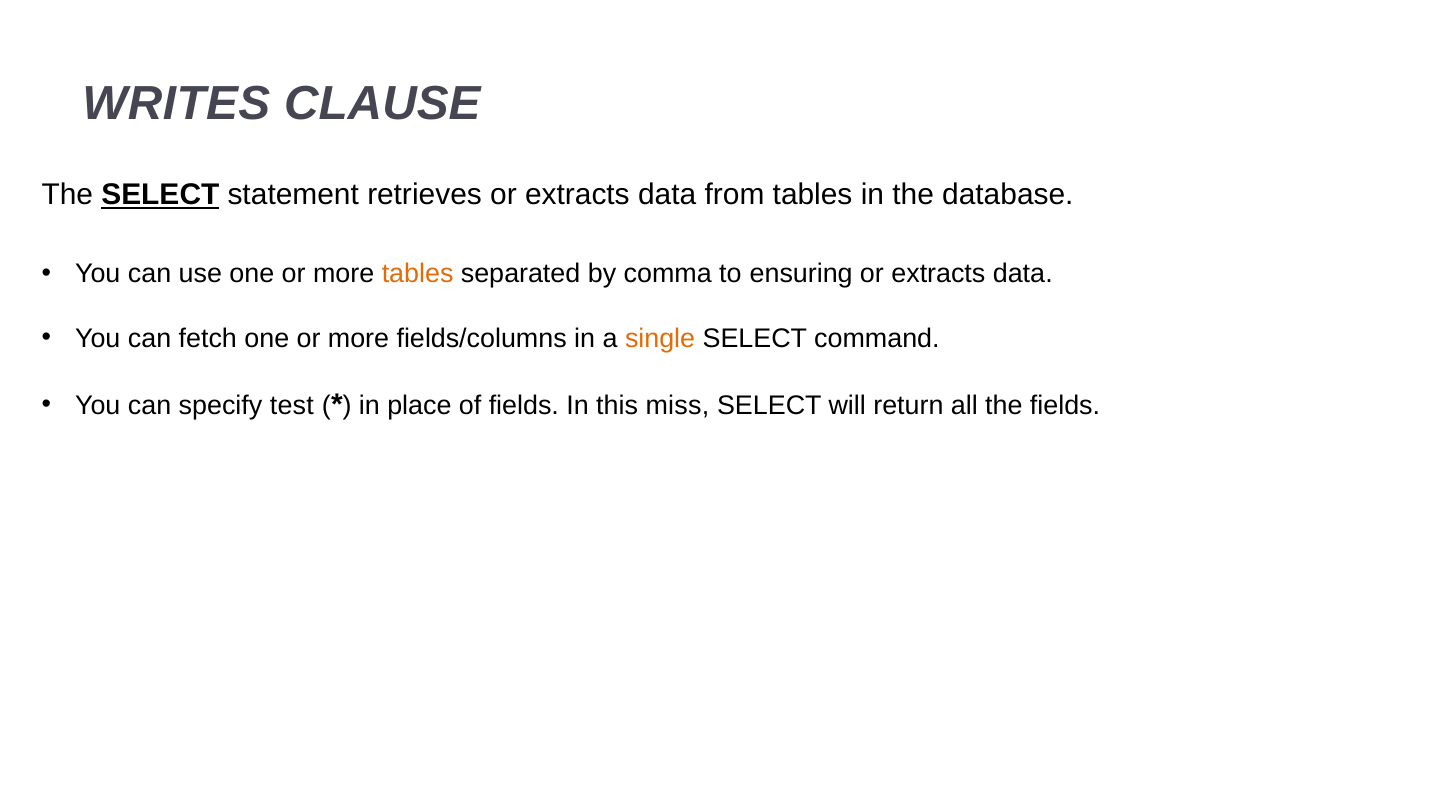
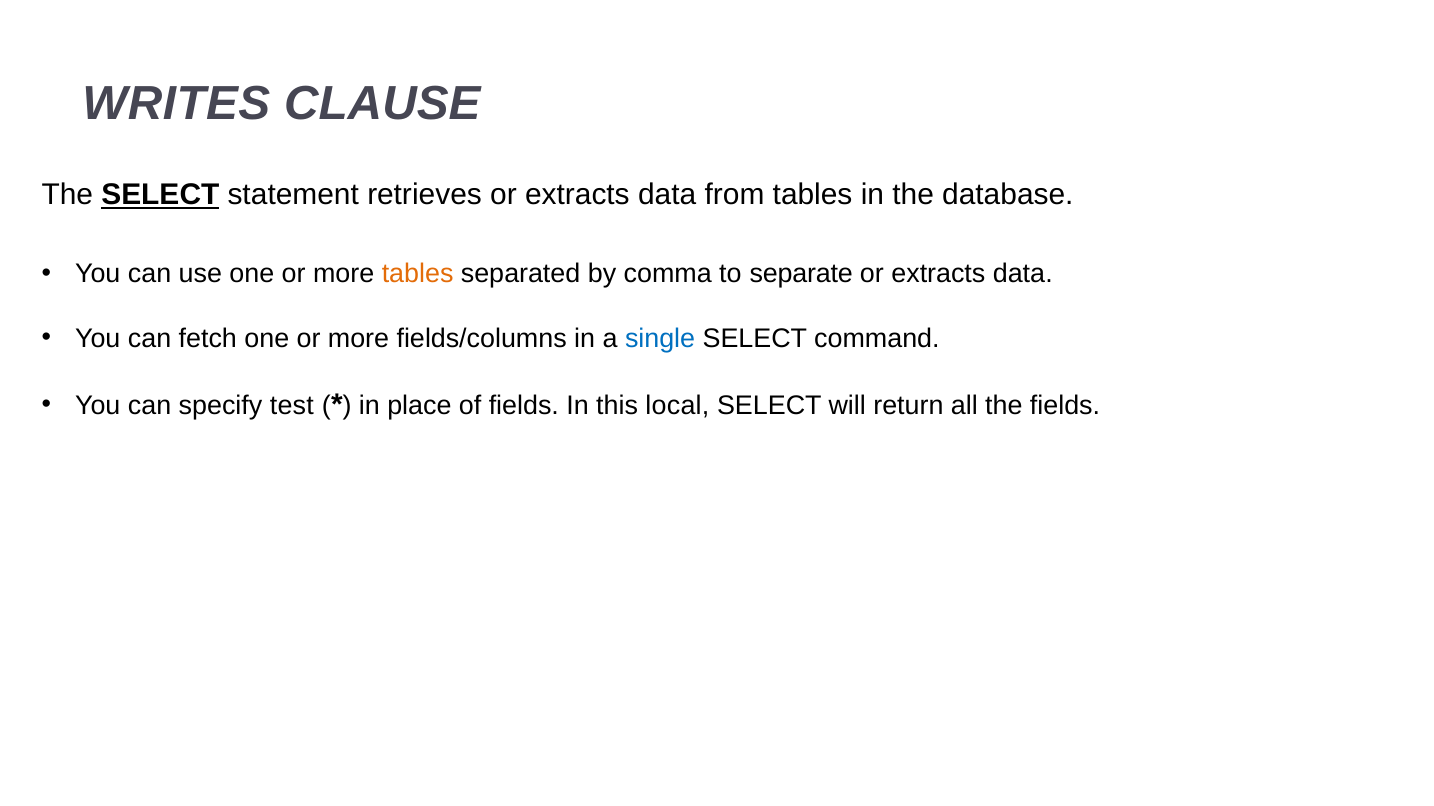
ensuring: ensuring -> separate
single colour: orange -> blue
miss: miss -> local
